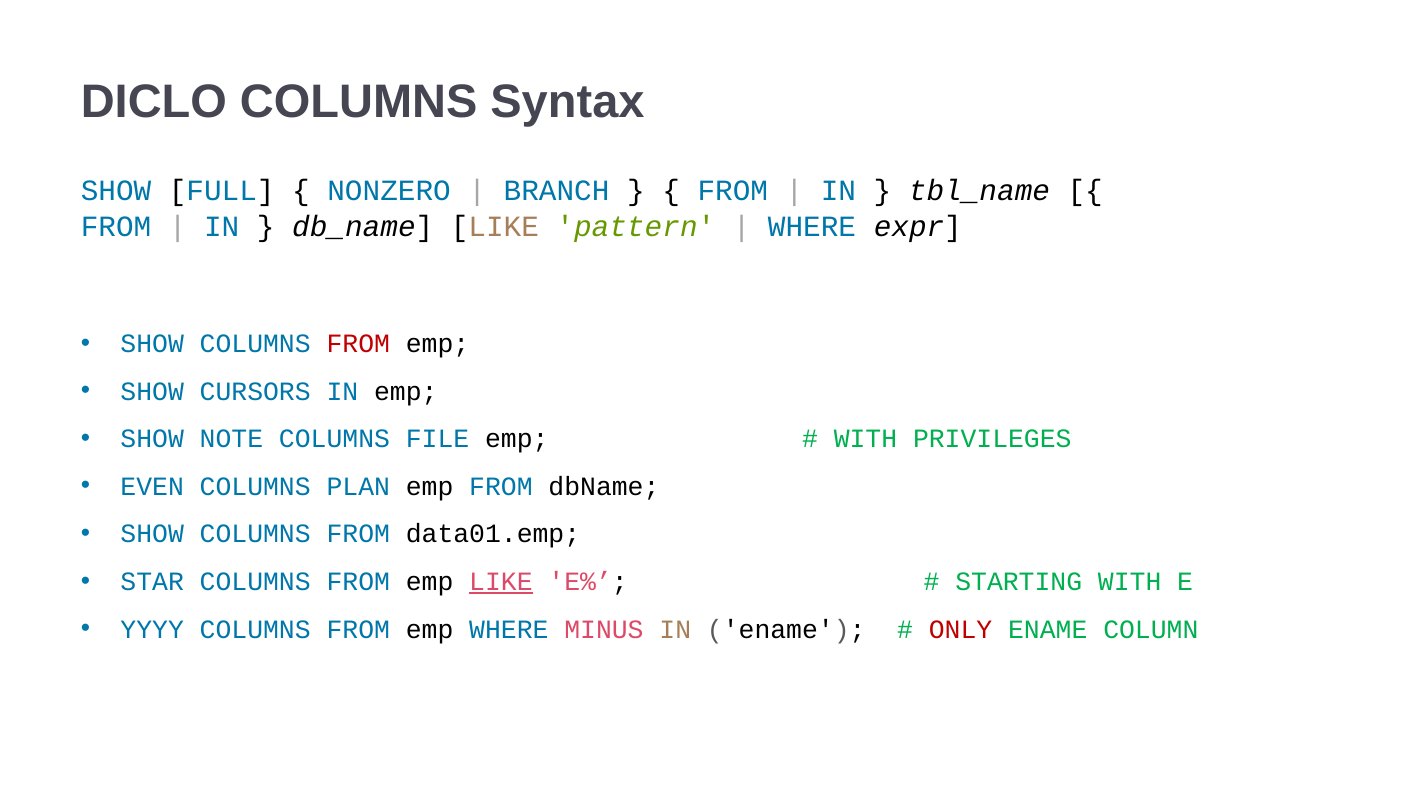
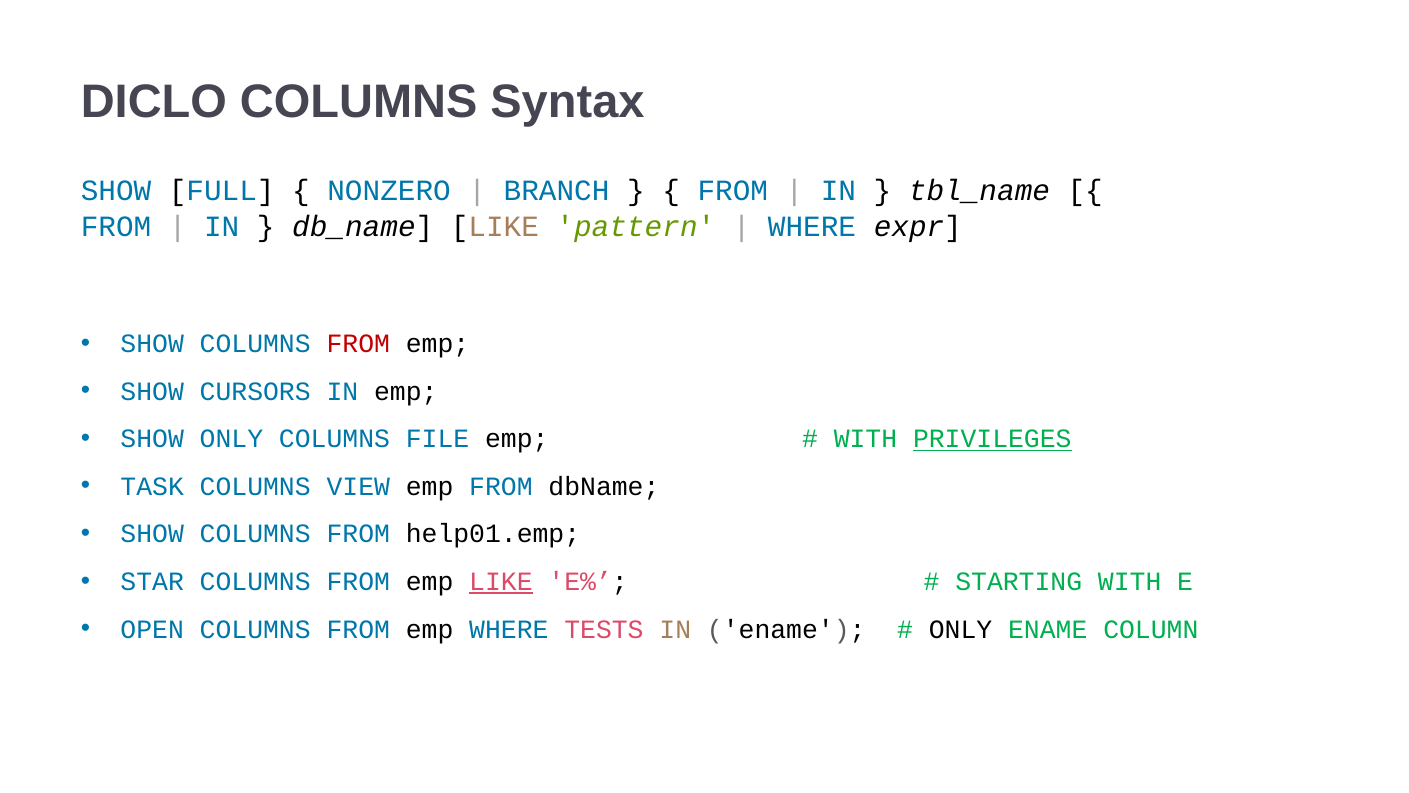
SHOW NOTE: NOTE -> ONLY
PRIVILEGES underline: none -> present
EVEN: EVEN -> TASK
PLAN: PLAN -> VIEW
data01.emp: data01.emp -> help01.emp
YYYY: YYYY -> OPEN
MINUS: MINUS -> TESTS
ONLY at (961, 629) colour: red -> black
